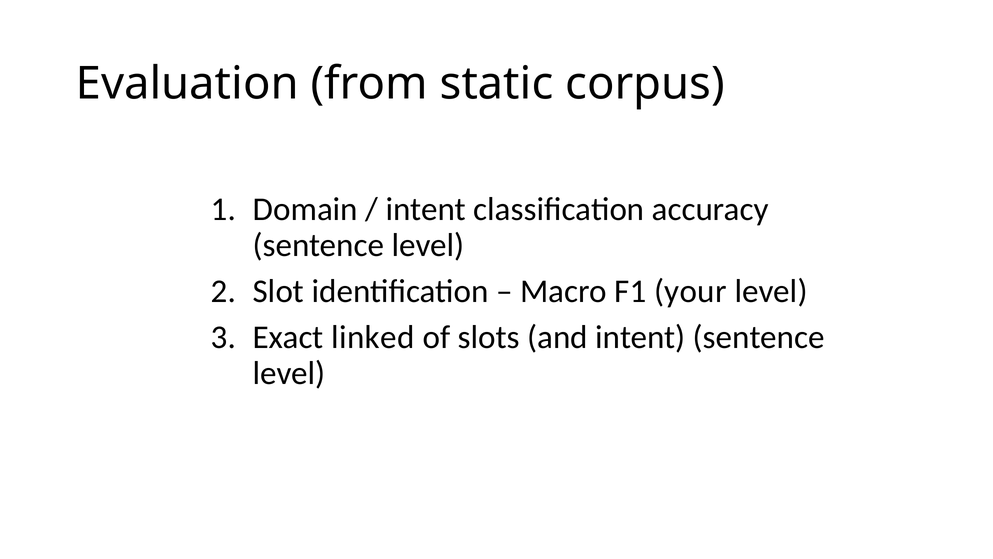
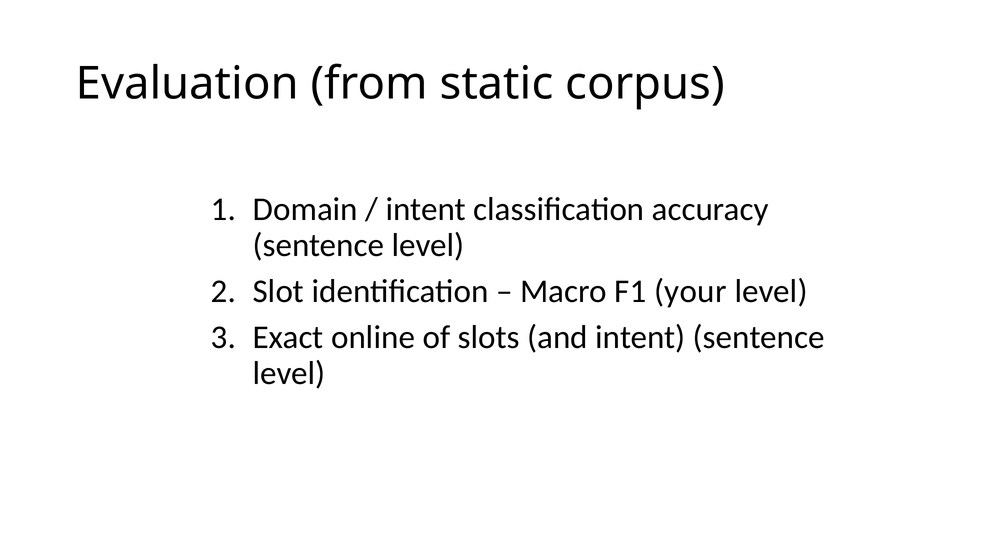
linked: linked -> online
